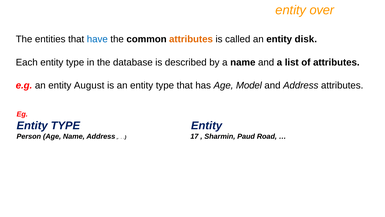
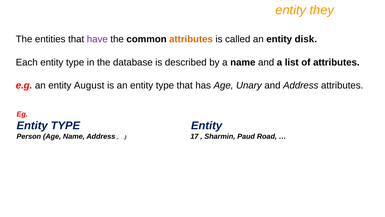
over: over -> they
have colour: blue -> purple
Model: Model -> Unary
